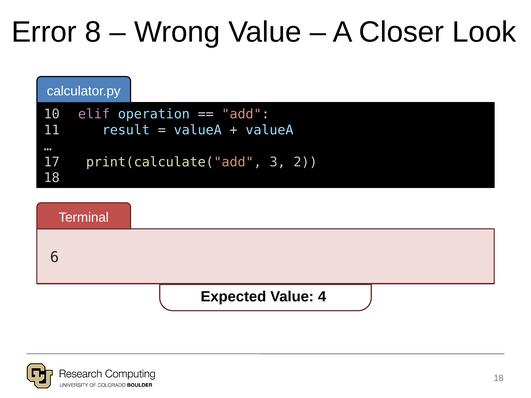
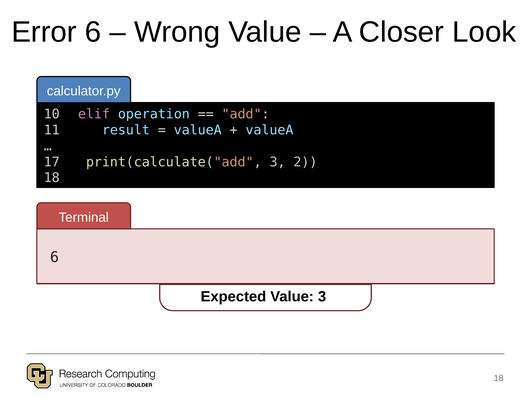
Error 8: 8 -> 6
Value 4: 4 -> 3
